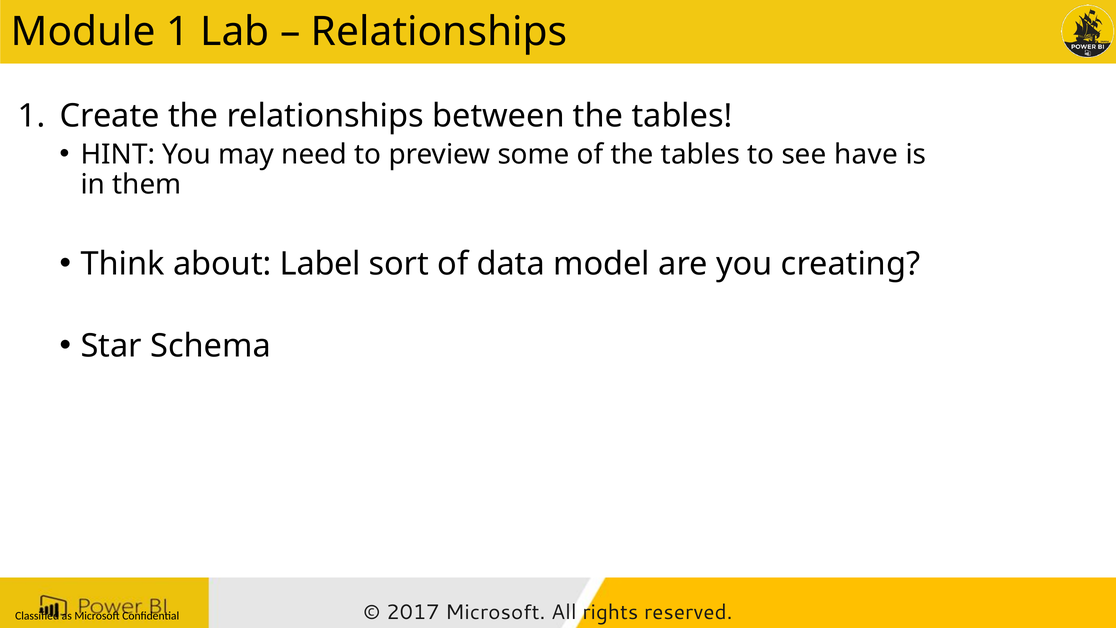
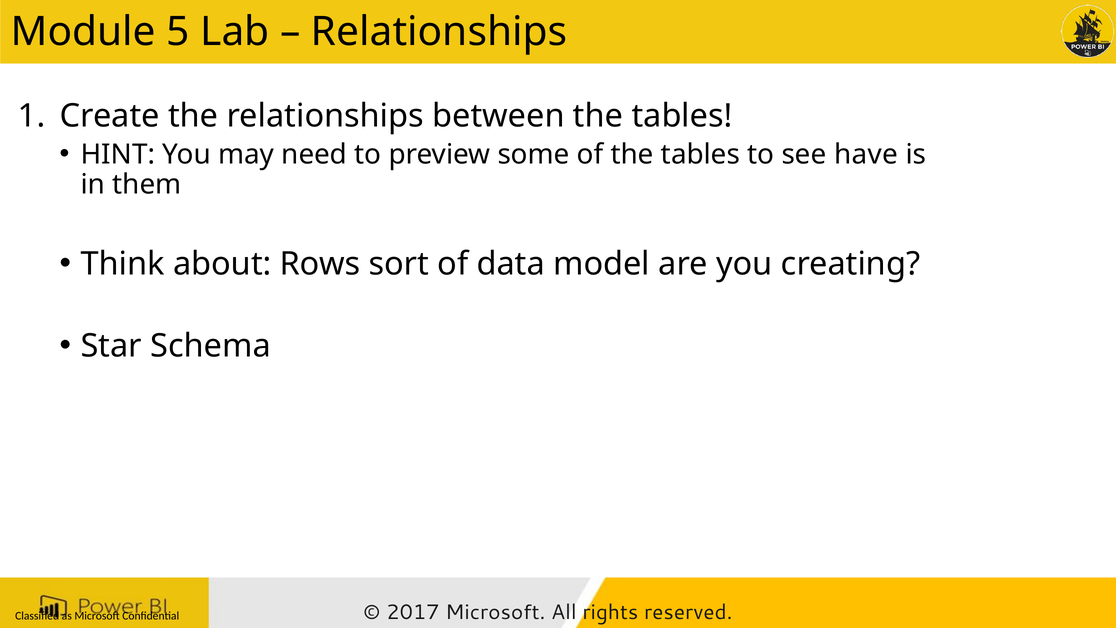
Module 1: 1 -> 5
Label: Label -> Rows
